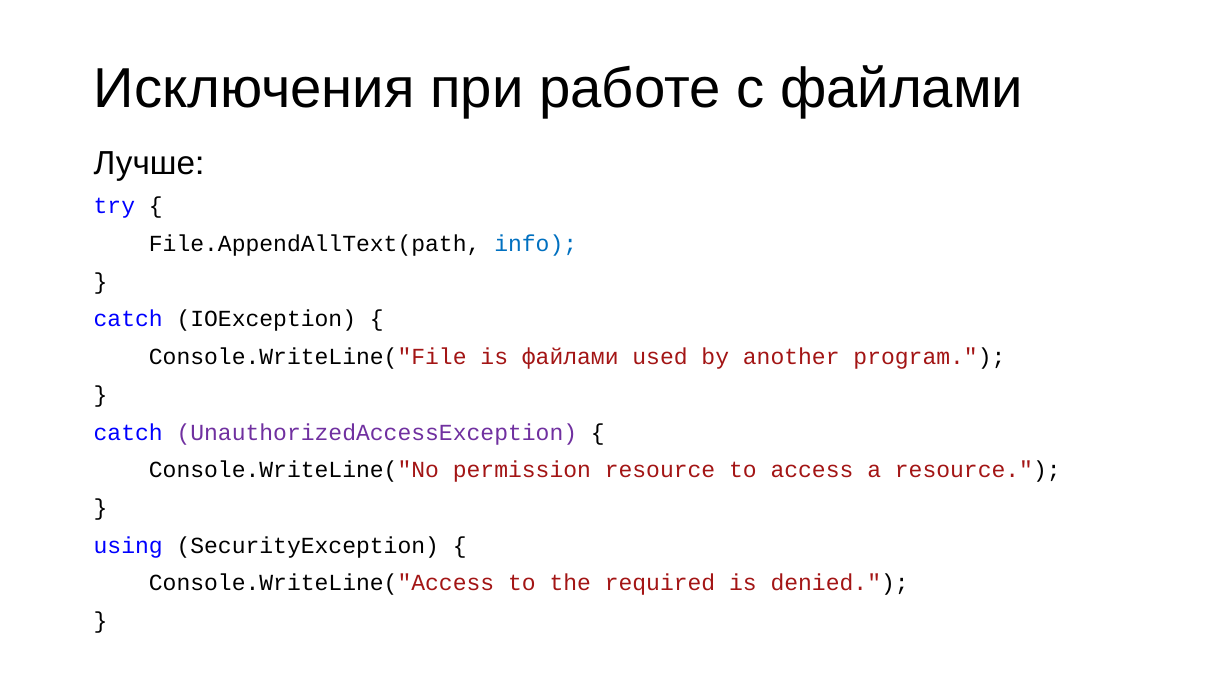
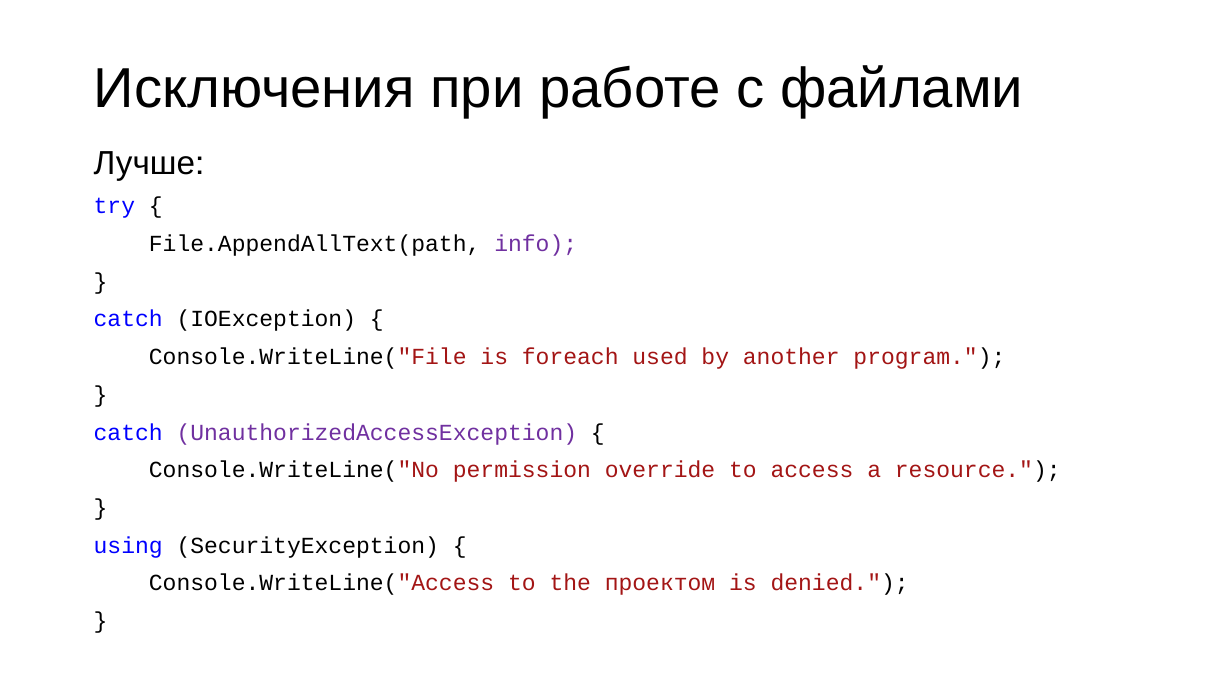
info colour: blue -> purple
is файлами: файлами -> foreach
permission resource: resource -> override
required: required -> проектом
